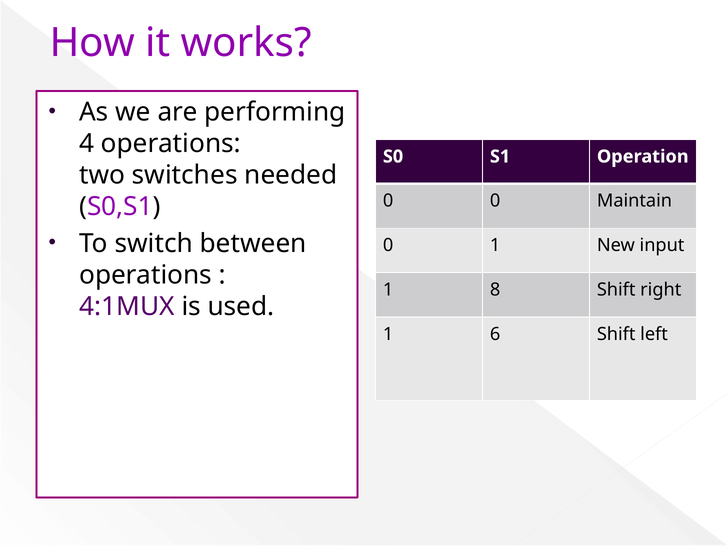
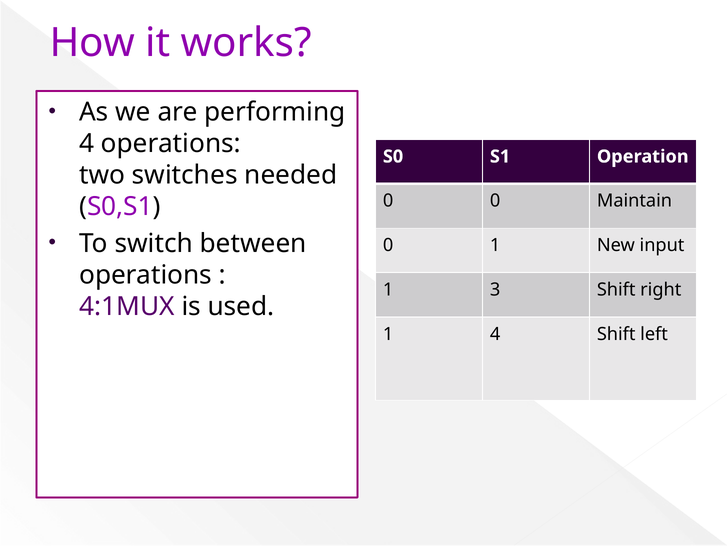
8: 8 -> 3
1 6: 6 -> 4
